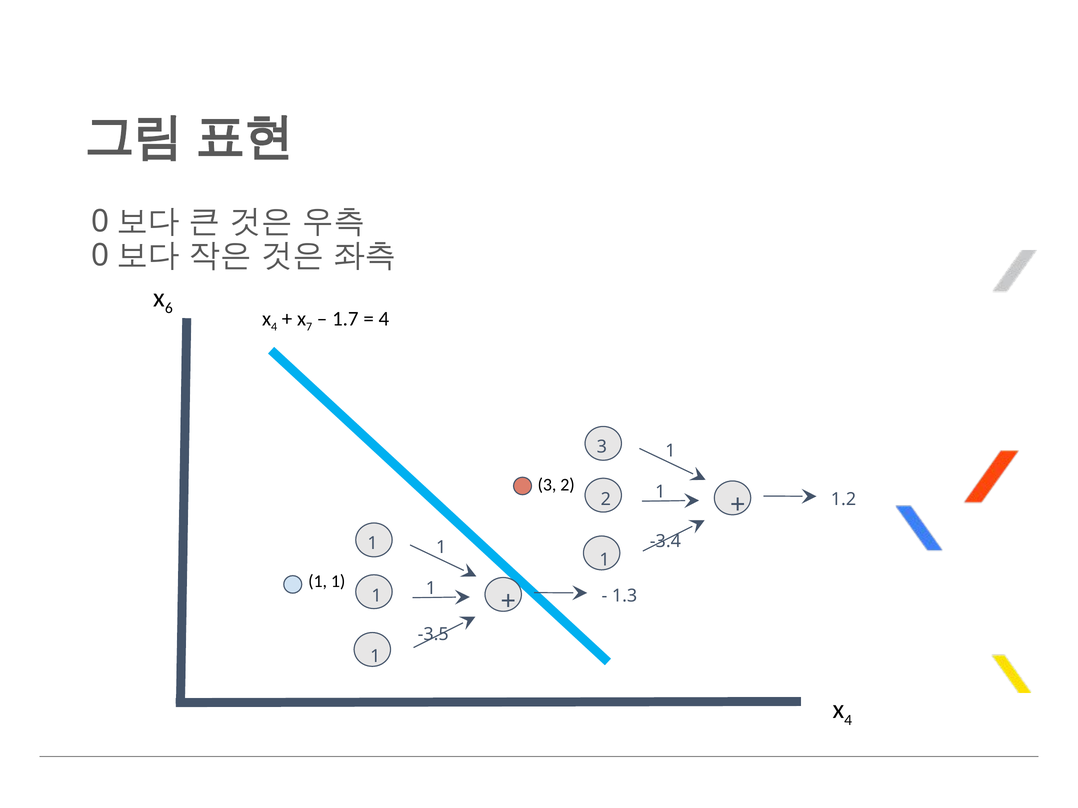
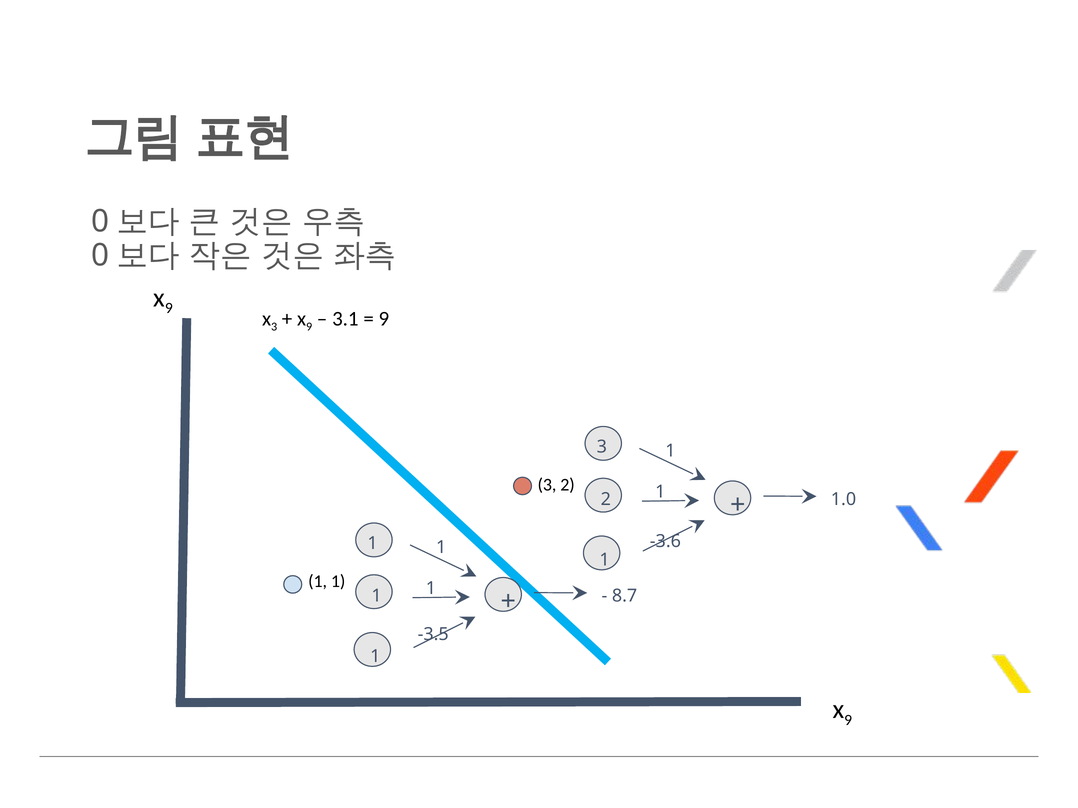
6 at (169, 308): 6 -> 9
4 at (274, 327): 4 -> 3
7 at (309, 327): 7 -> 9
1.7: 1.7 -> 3.1
4 at (384, 319): 4 -> 9
1.2: 1.2 -> 1.0
-3.4: -3.4 -> -3.6
1.3: 1.3 -> 8.7
4 at (848, 720): 4 -> 9
